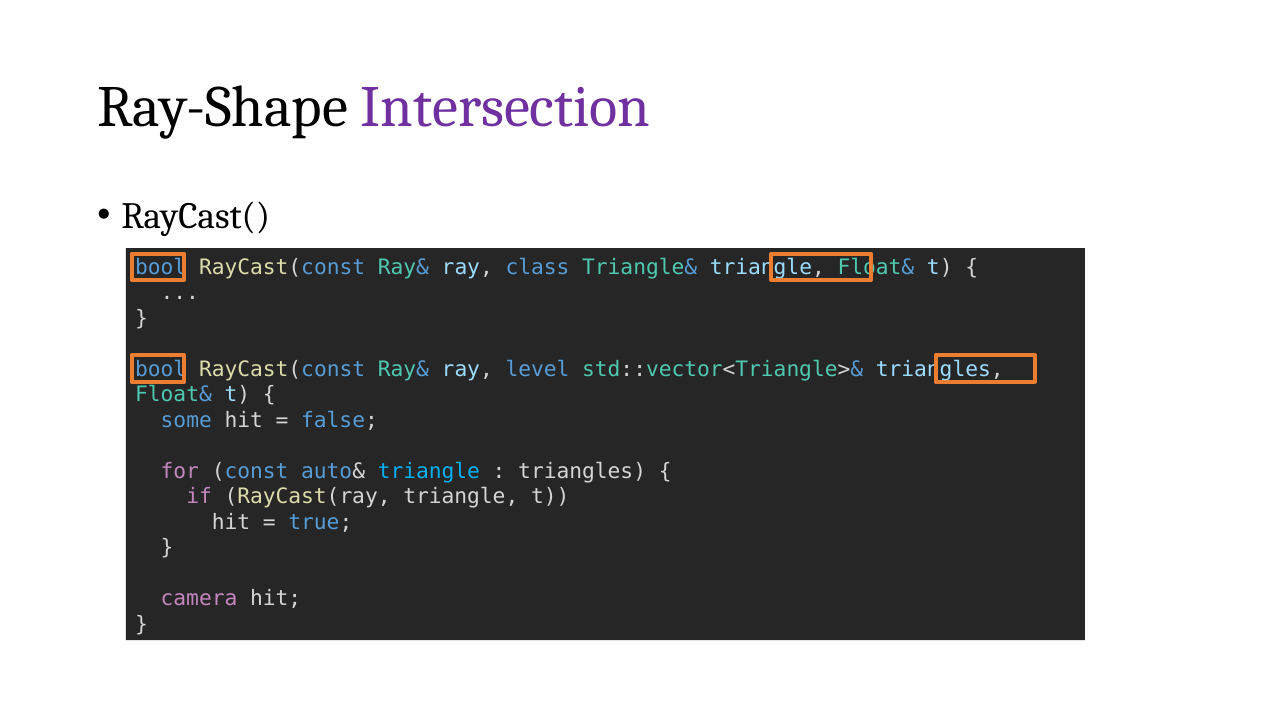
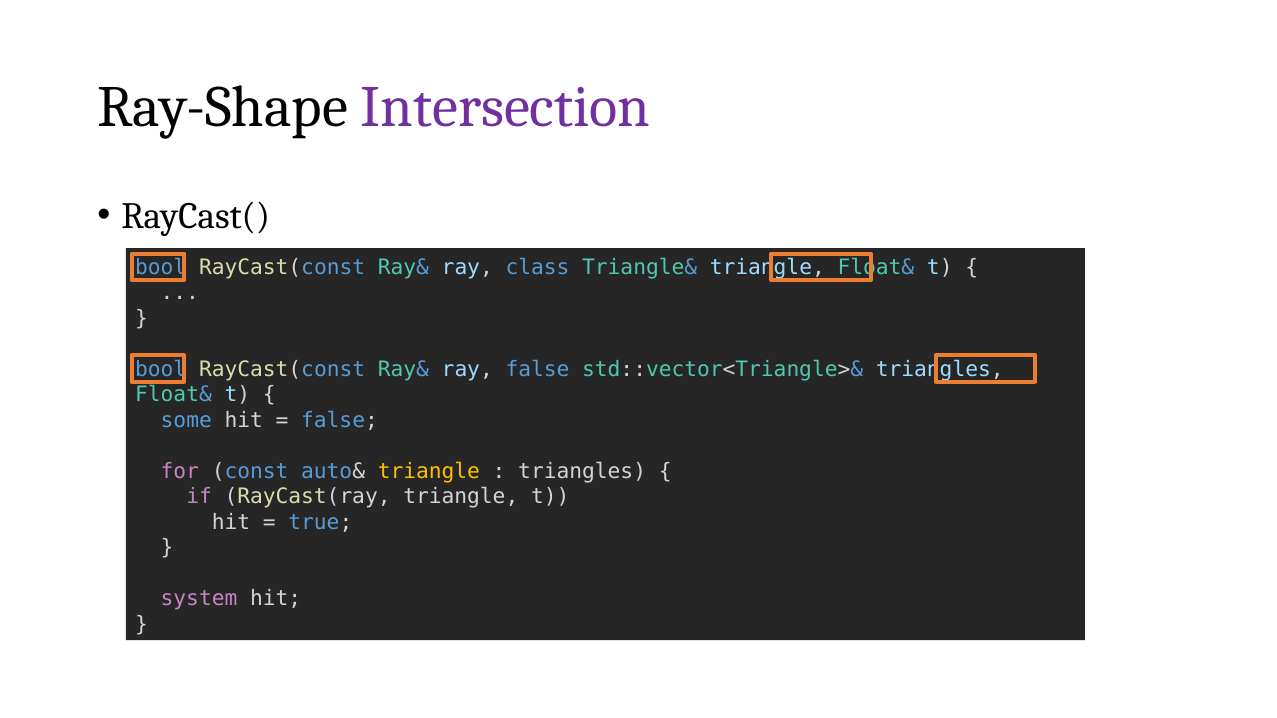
ray level: level -> false
triangle at (429, 471) colour: light blue -> yellow
camera: camera -> system
